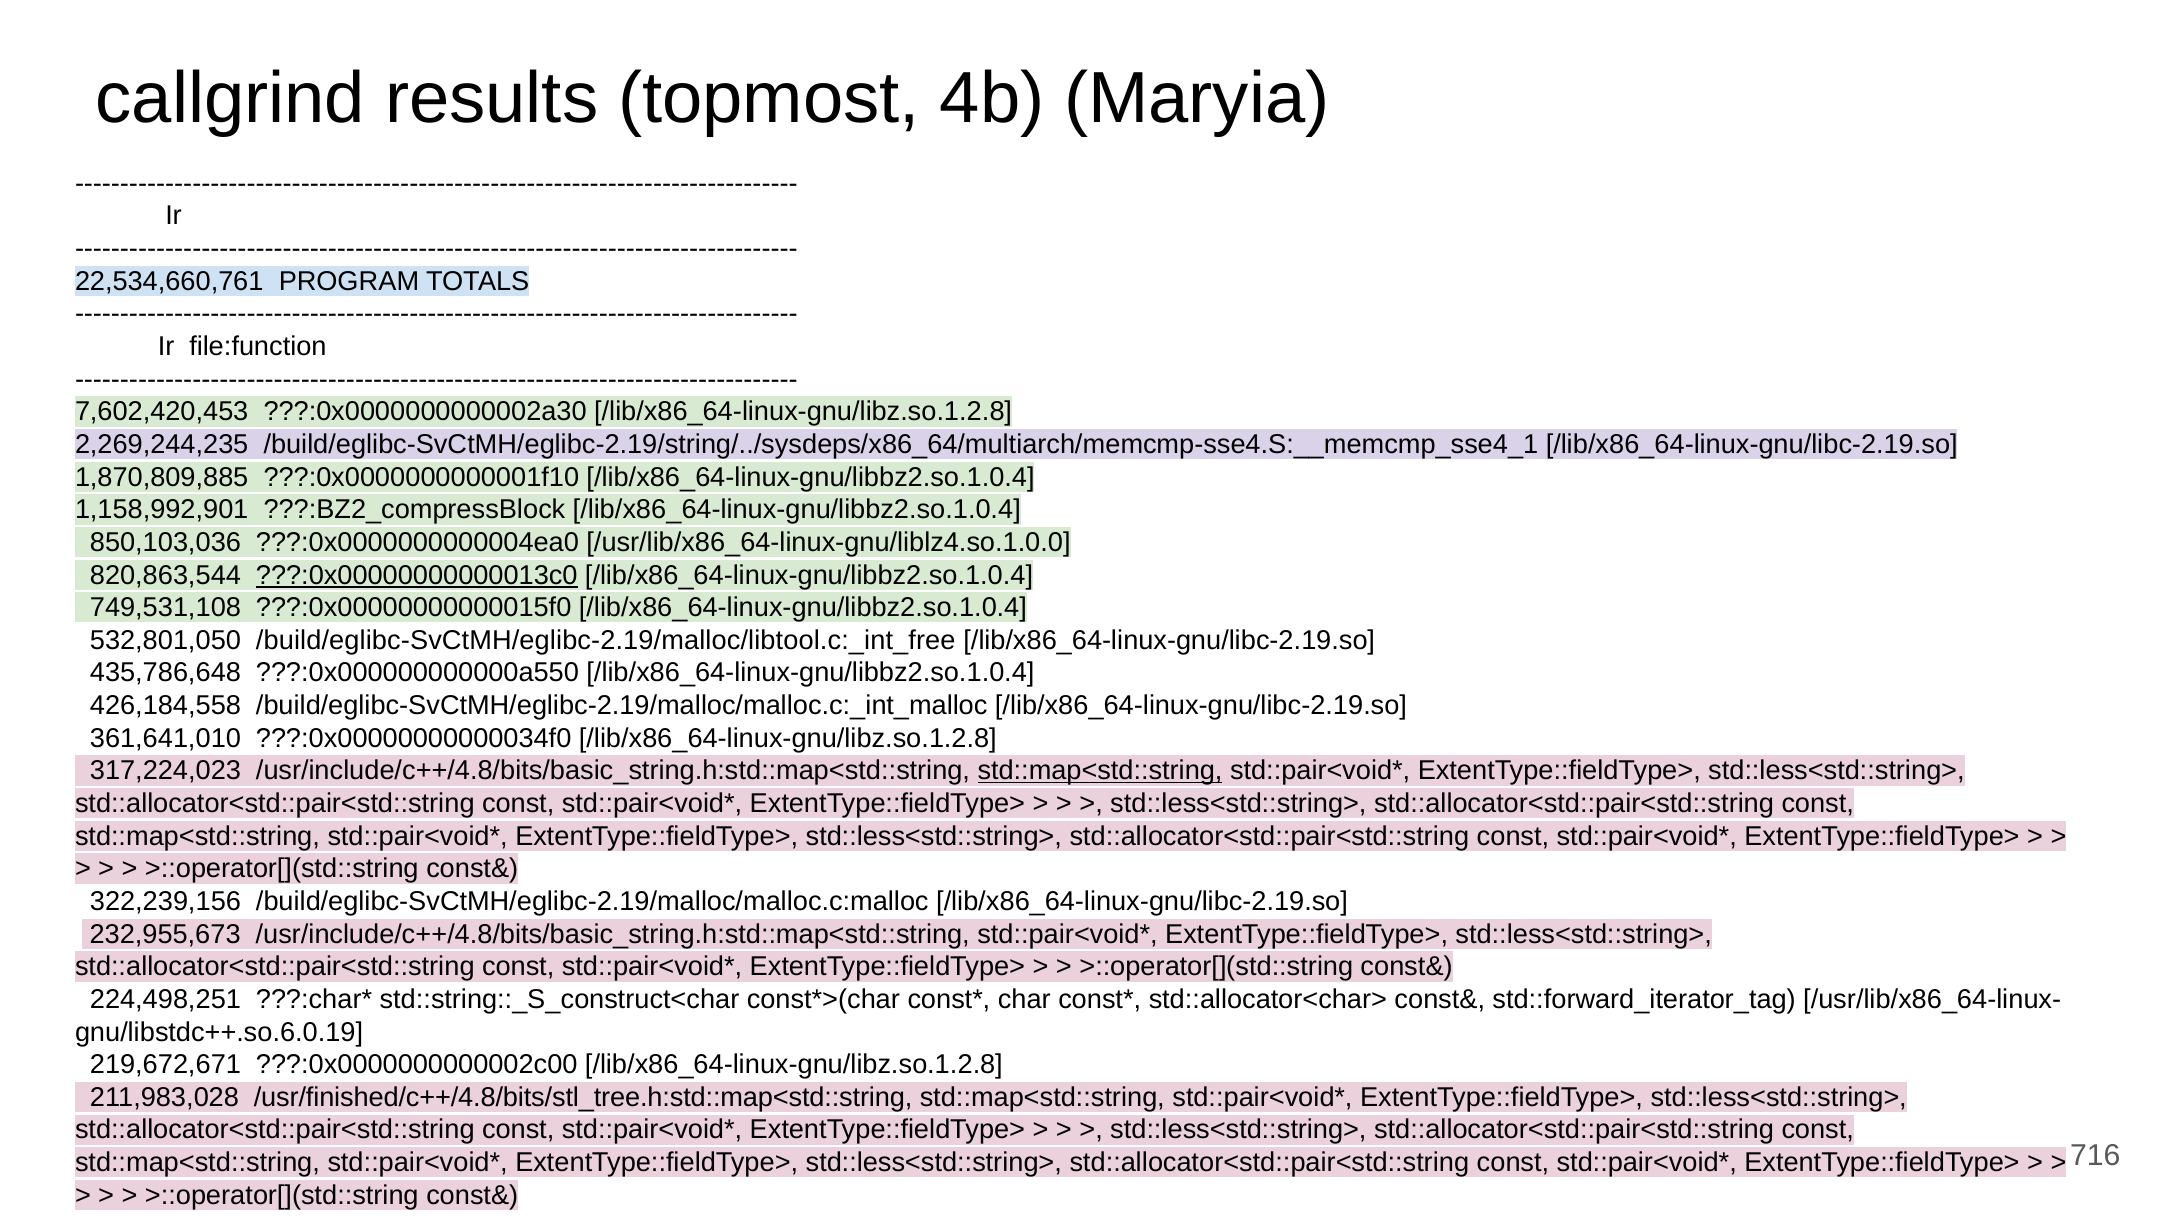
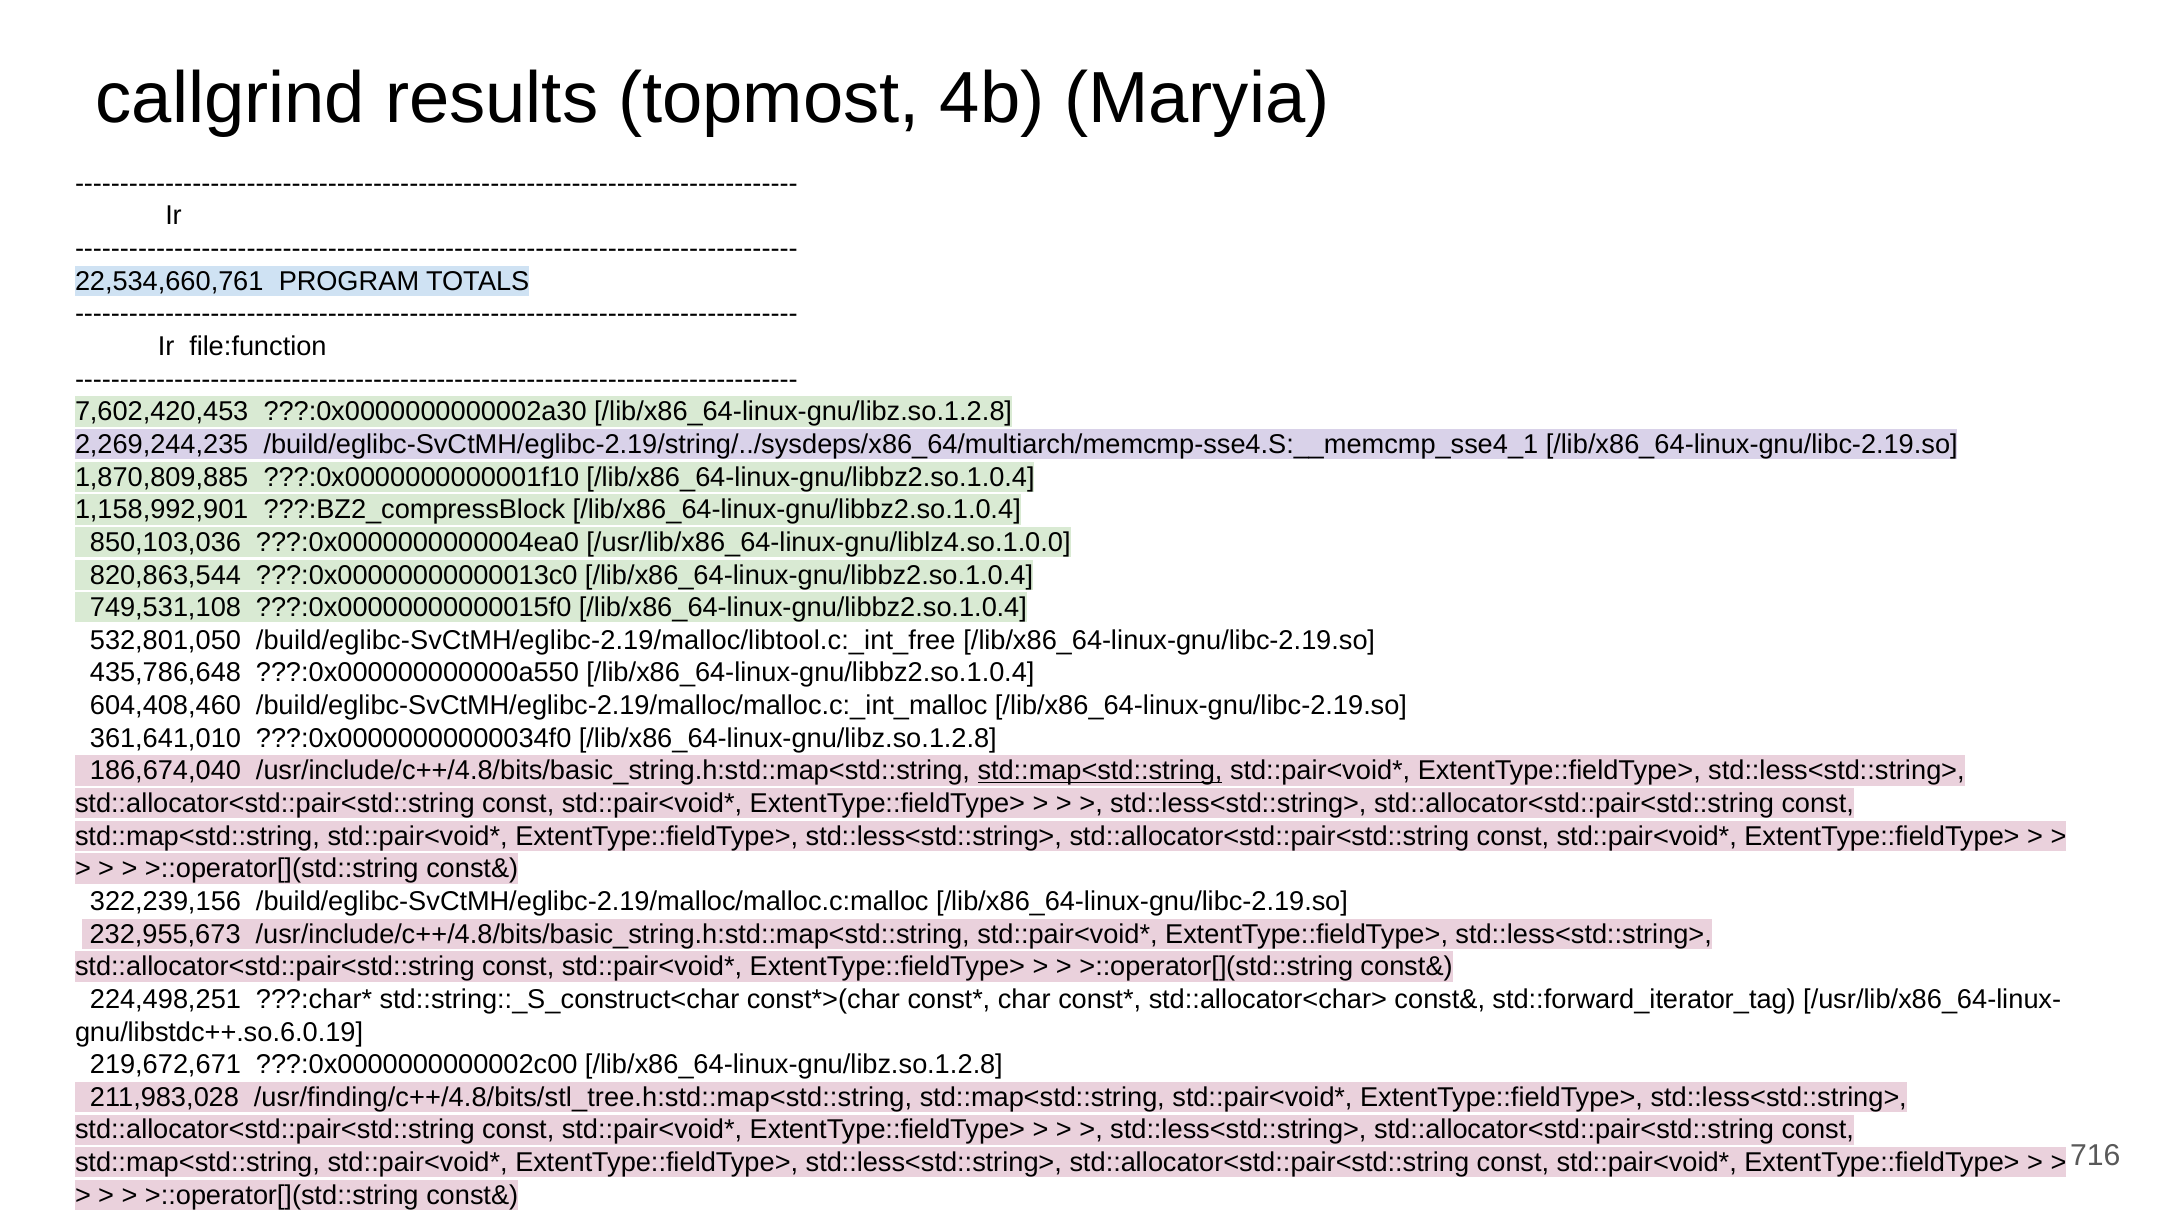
???:0x00000000000013c0 underline: present -> none
426,184,558: 426,184,558 -> 604,408,460
317,224,023: 317,224,023 -> 186,674,040
/usr/finished/c++/4.8/bits/stl_tree.h:std::map<std::string: /usr/finished/c++/4.8/bits/stl_tree.h:std::map<std::string -> /usr/finding/c++/4.8/bits/stl_tree.h:std::map<std::string
